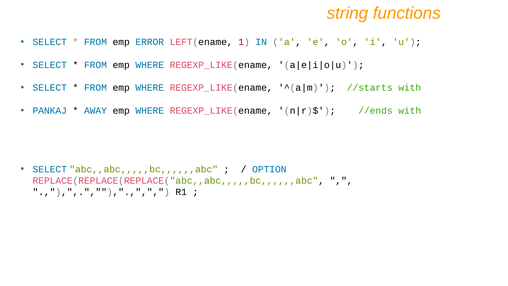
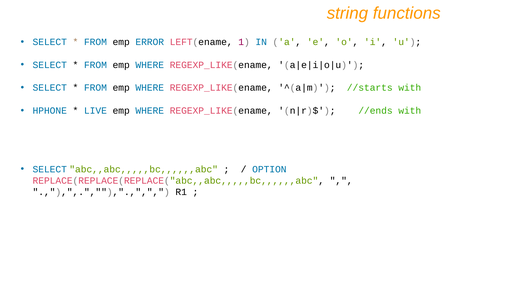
PANKAJ: PANKAJ -> HPHONE
AWAY: AWAY -> LIVE
